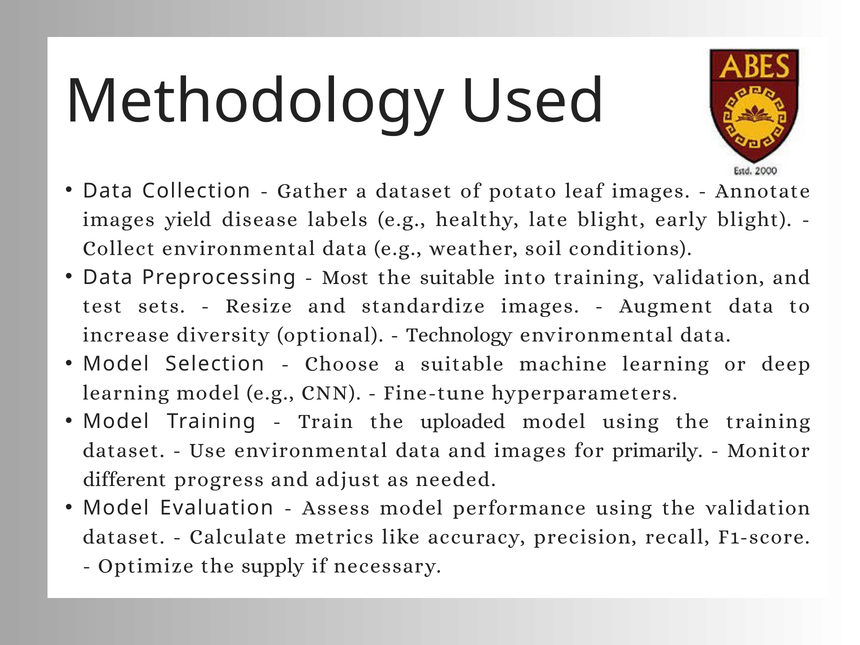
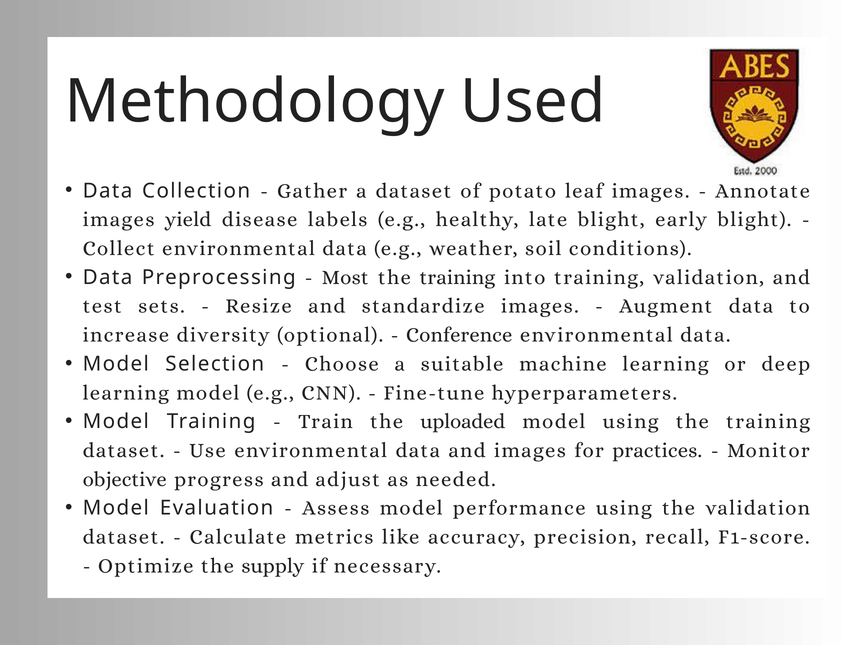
suitable at (457, 277): suitable -> training
Technology: Technology -> Conference
primarily: primarily -> practices
different: different -> objective
